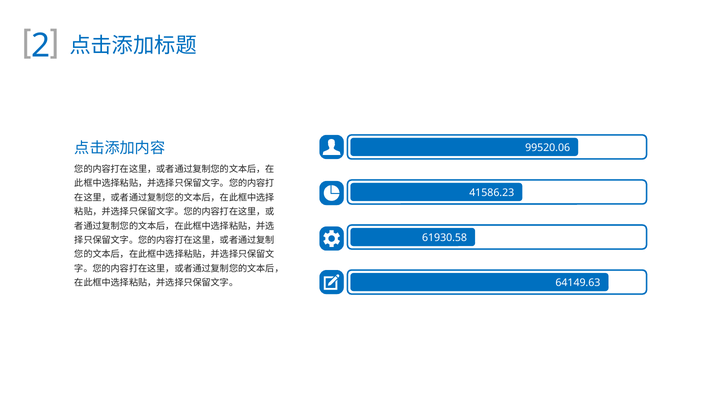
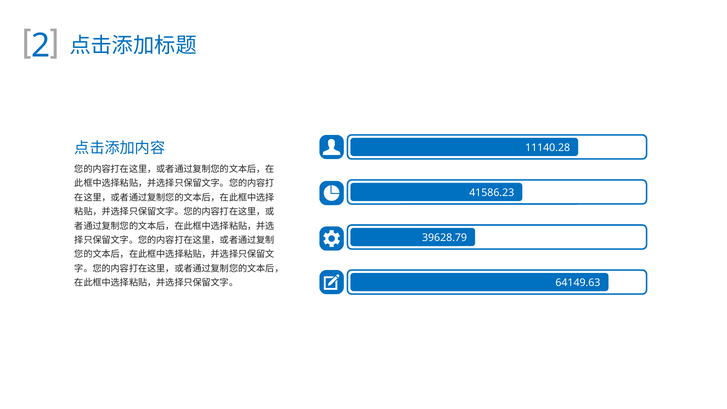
99520.06: 99520.06 -> 11140.28
61930.58: 61930.58 -> 39628.79
